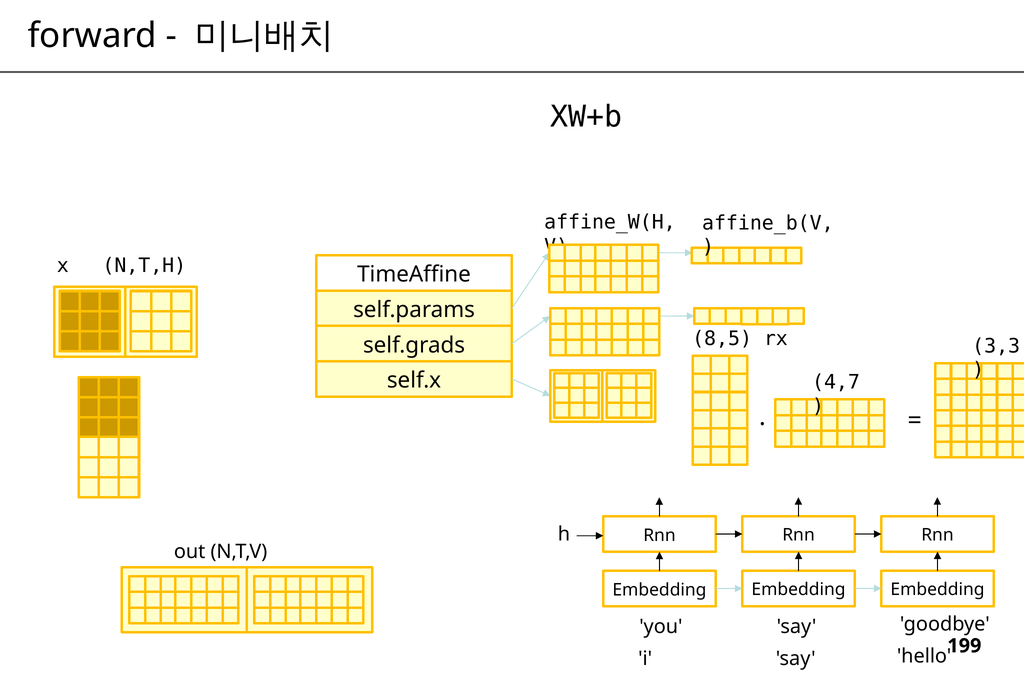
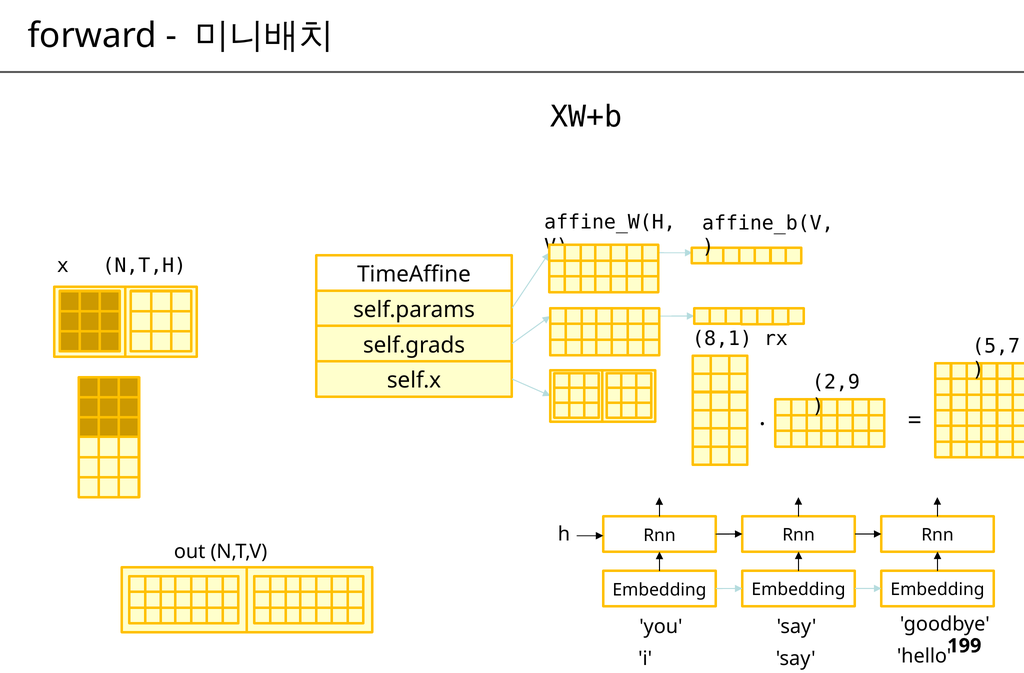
8,5: 8,5 -> 8,1
3,3: 3,3 -> 5,7
4,7: 4,7 -> 2,9
